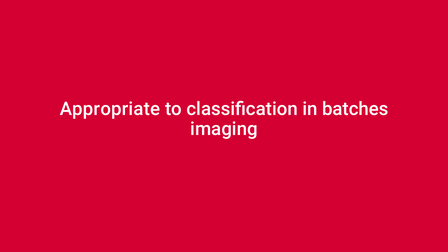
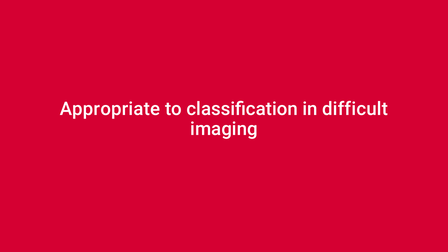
batches: batches -> difficult
